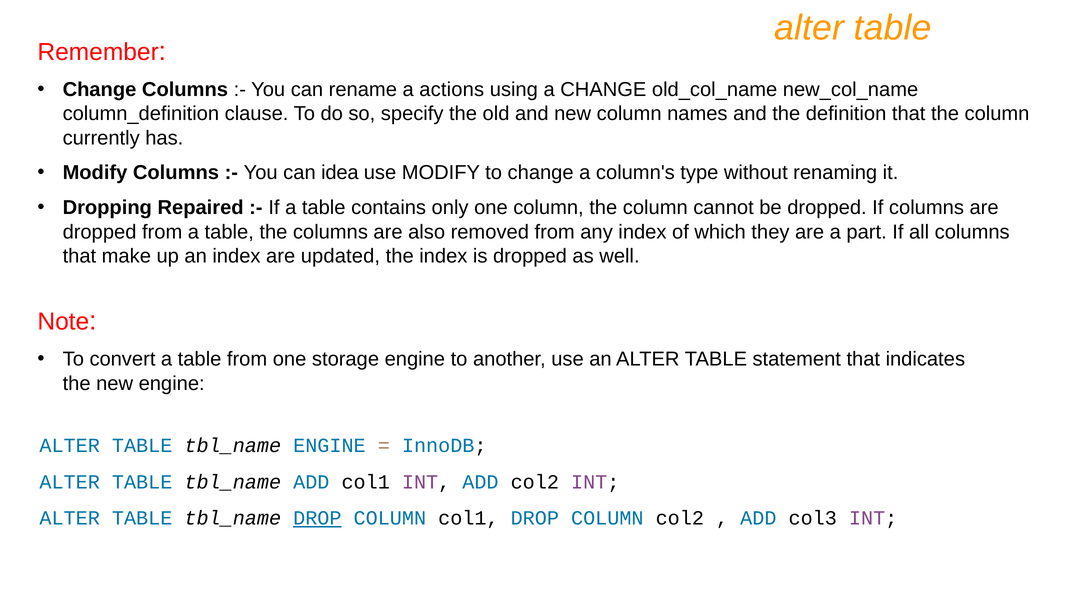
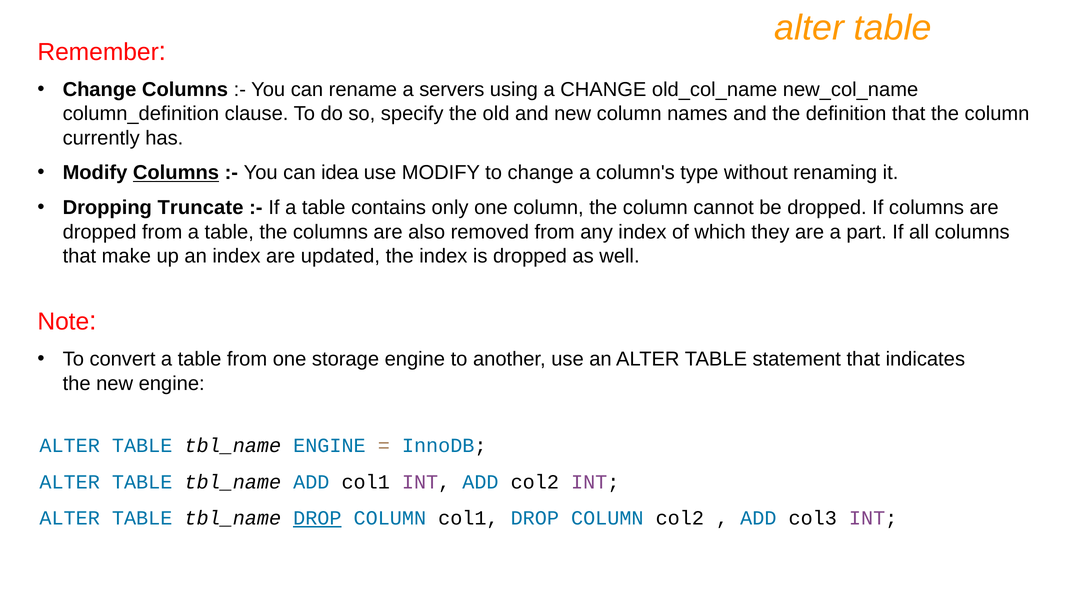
actions: actions -> servers
Columns at (176, 173) underline: none -> present
Repaired: Repaired -> Truncate
